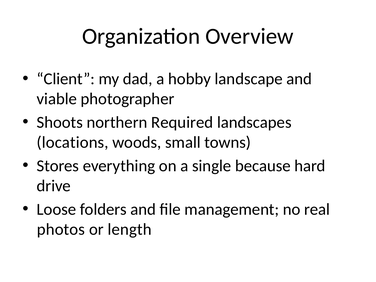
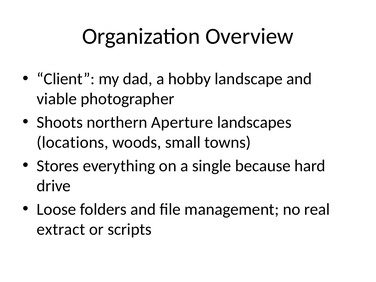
Required: Required -> Aperture
photos: photos -> extract
length: length -> scripts
